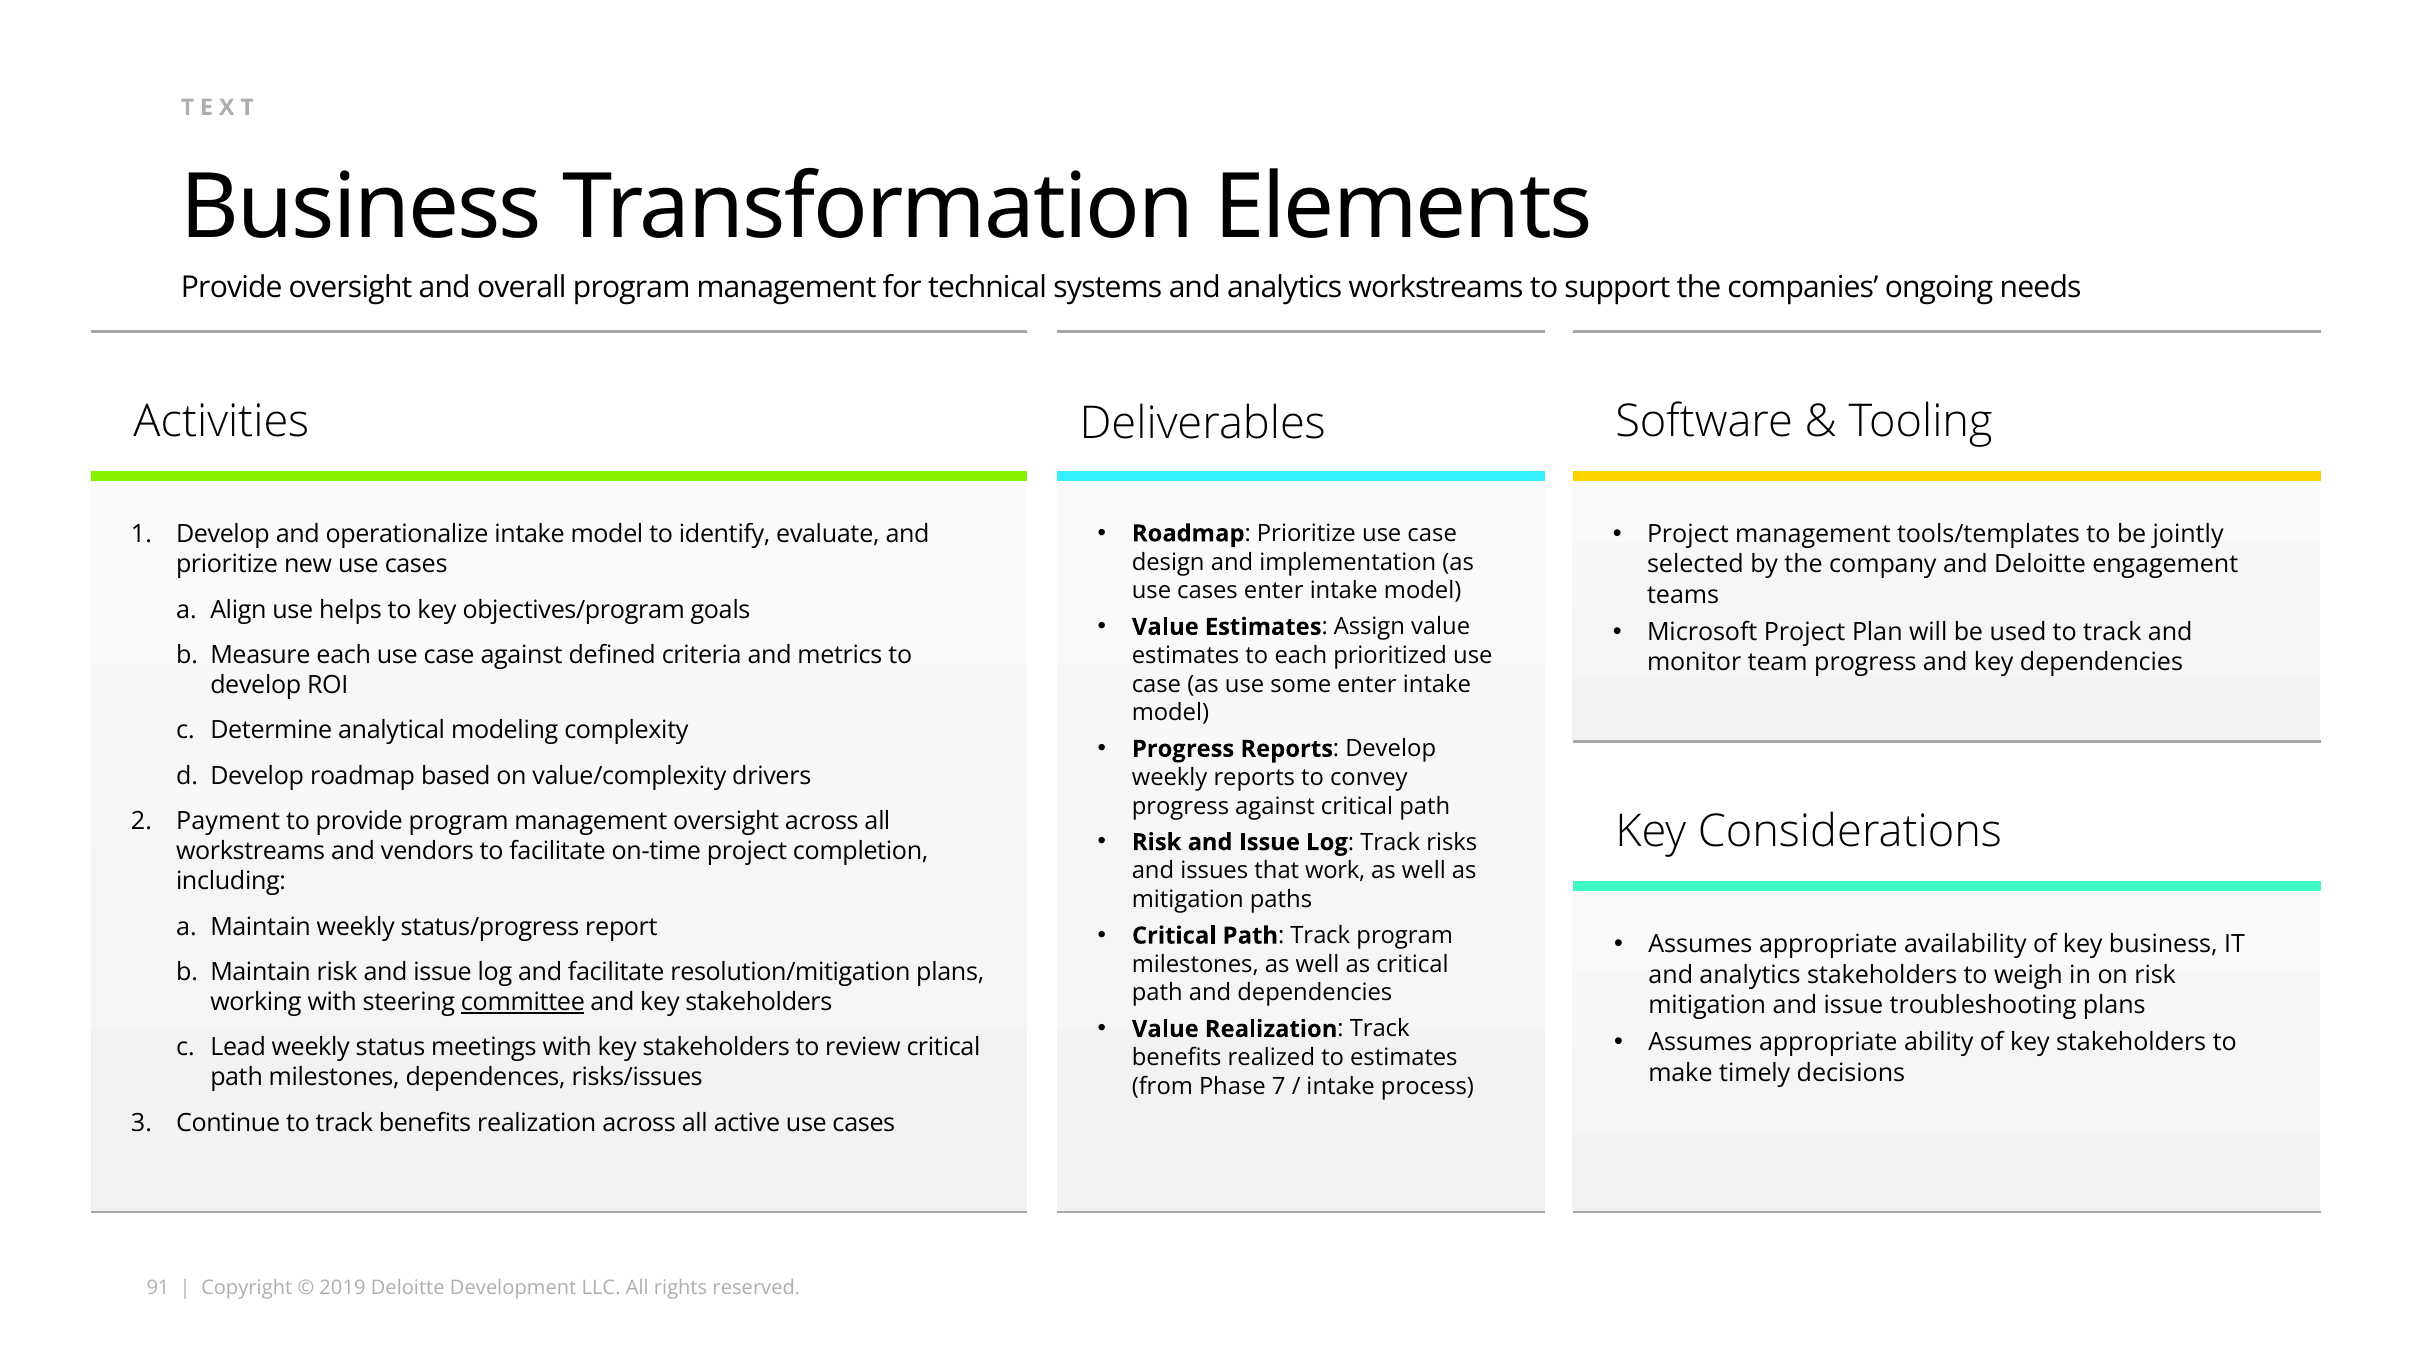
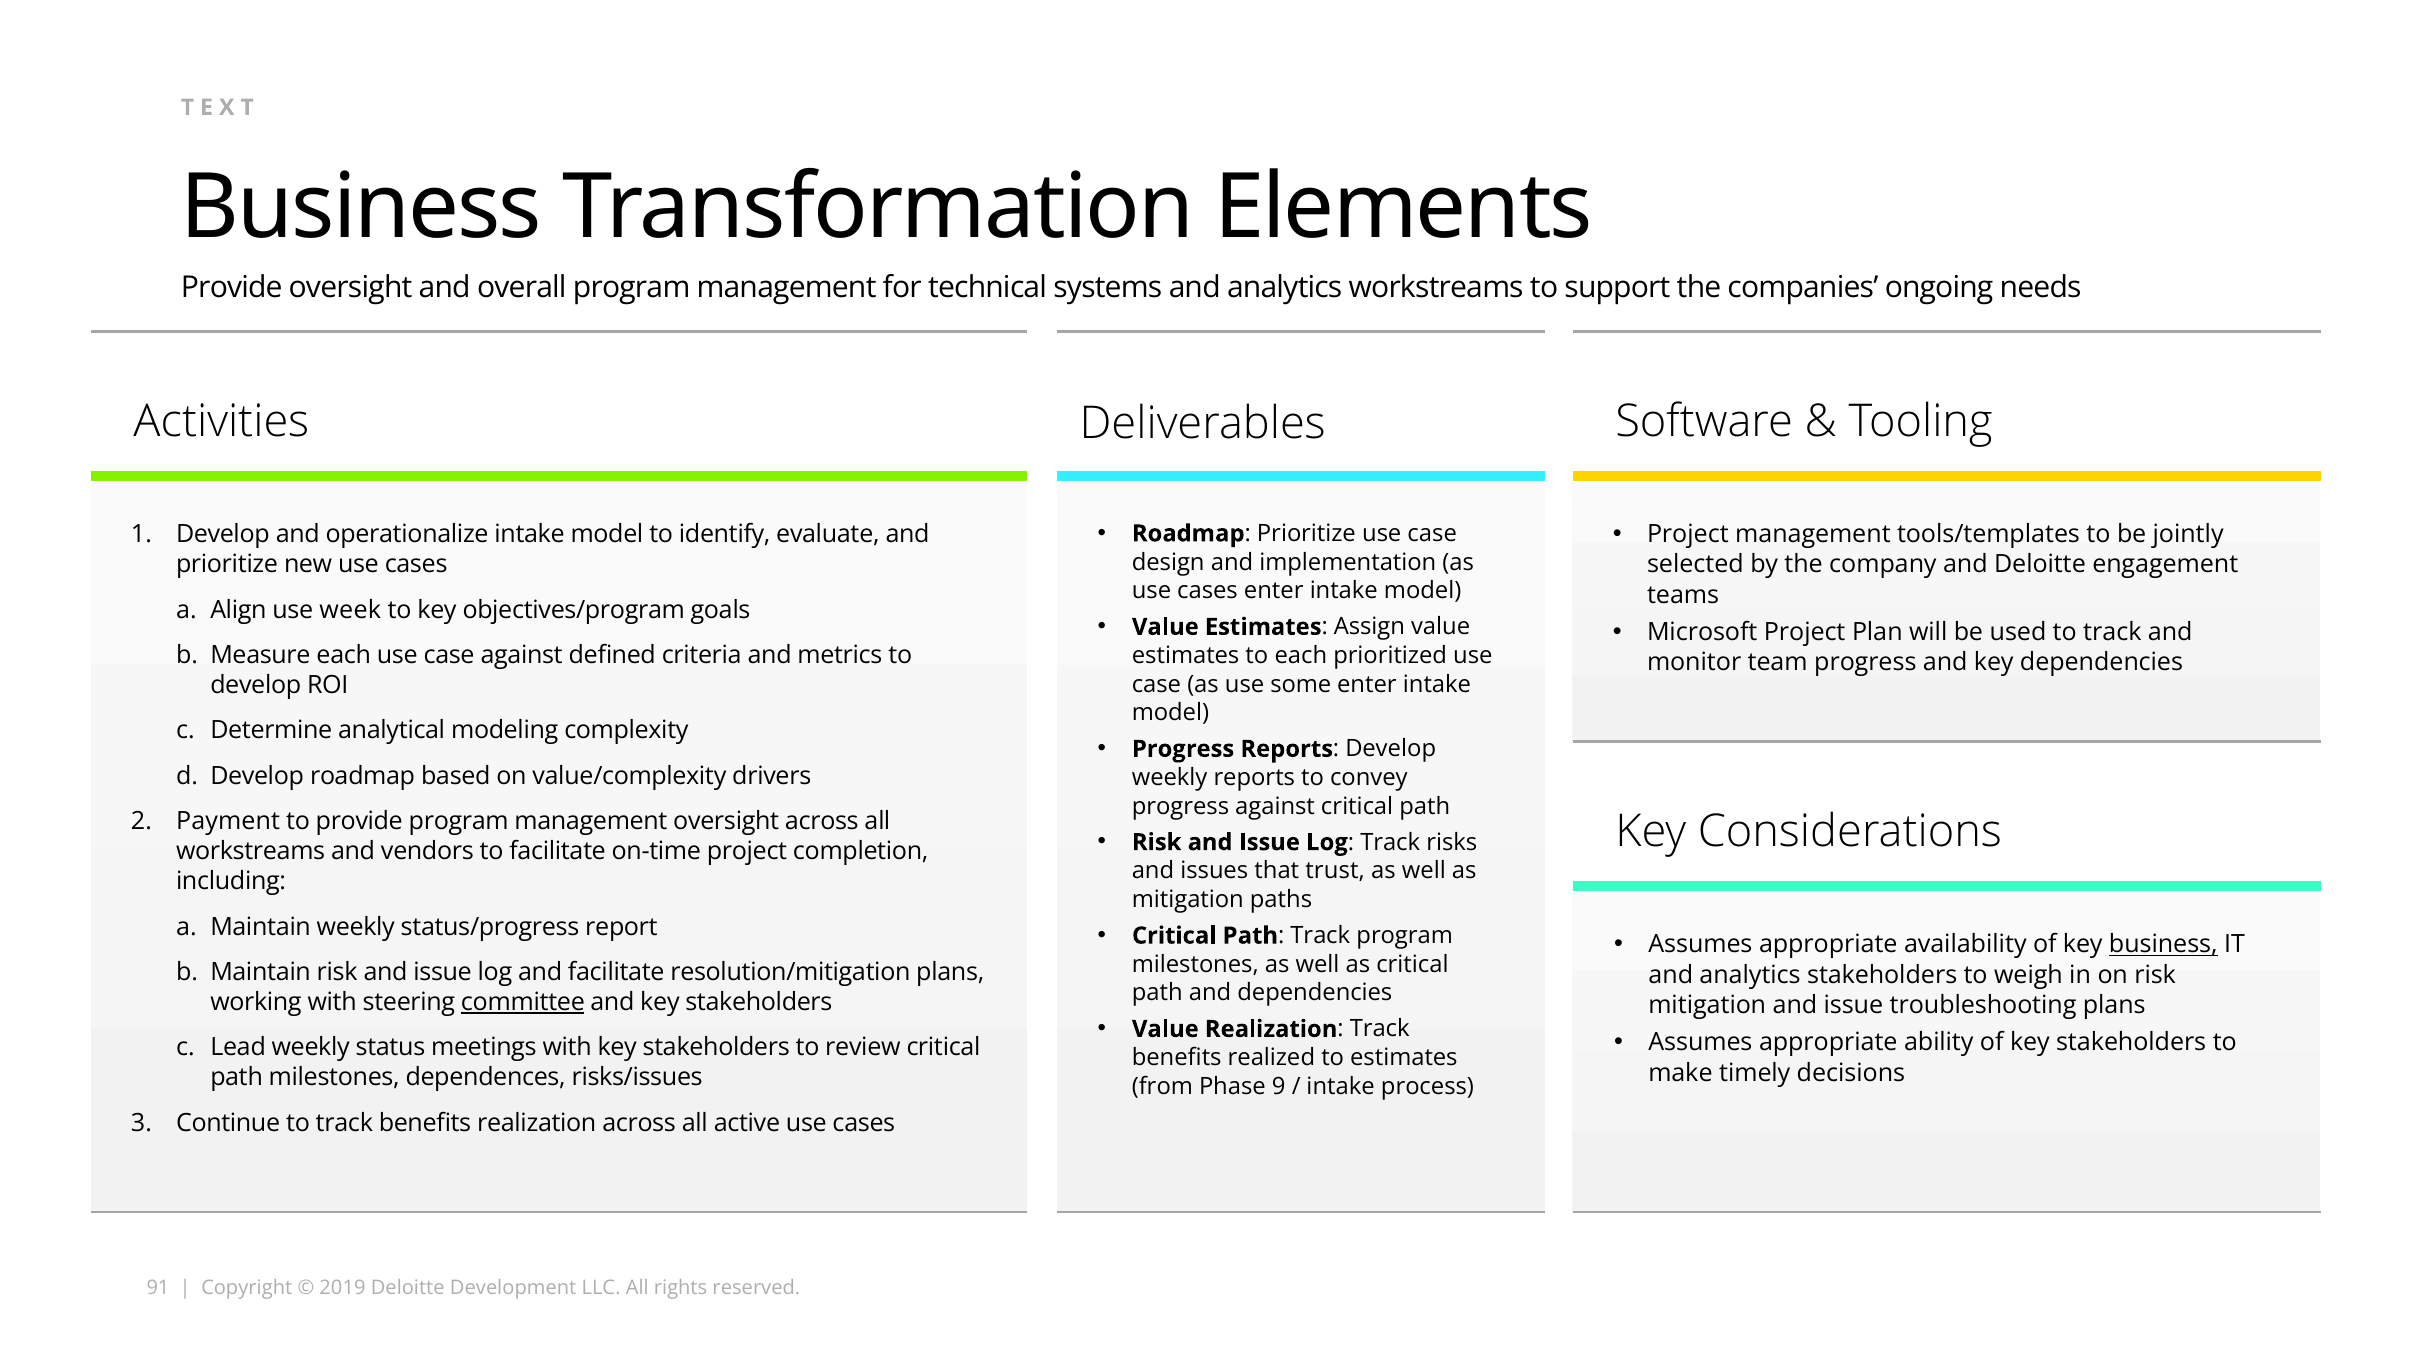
helps: helps -> week
work: work -> trust
business at (2163, 945) underline: none -> present
7: 7 -> 9
